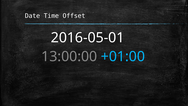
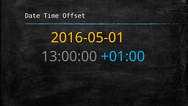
2016-05-01 colour: white -> yellow
